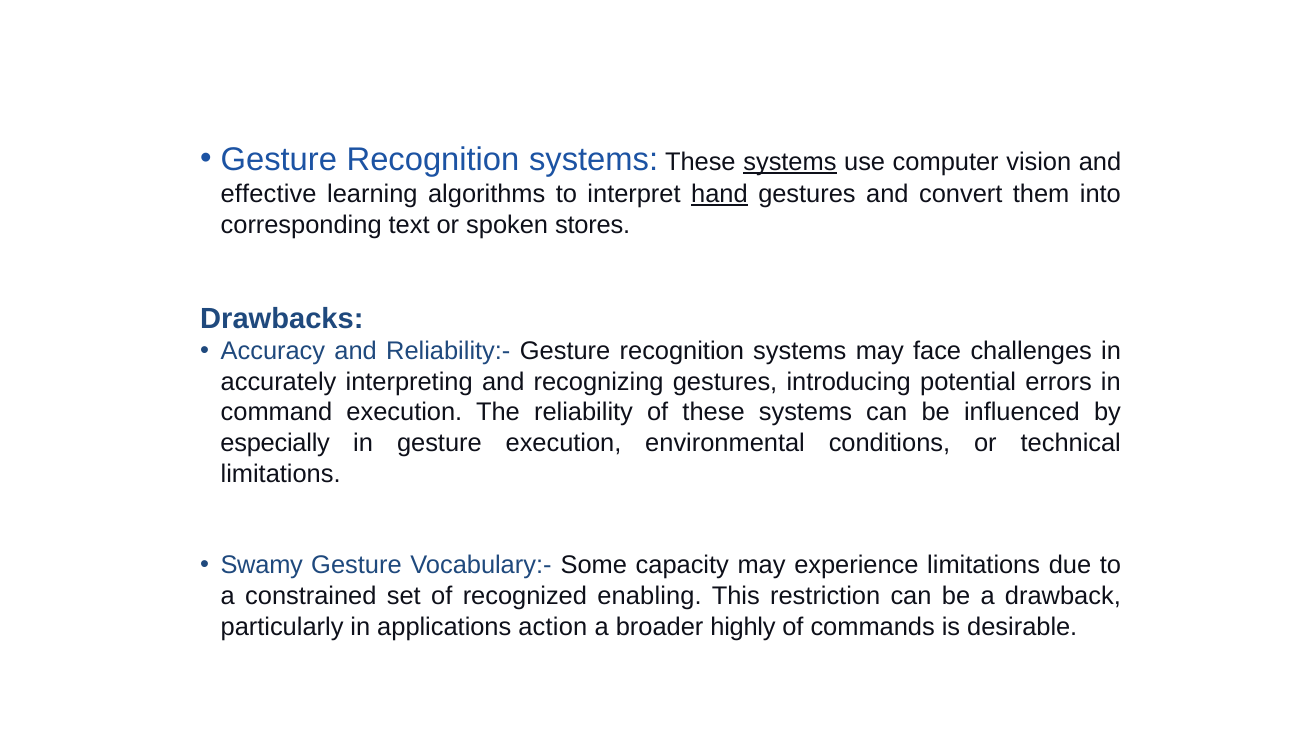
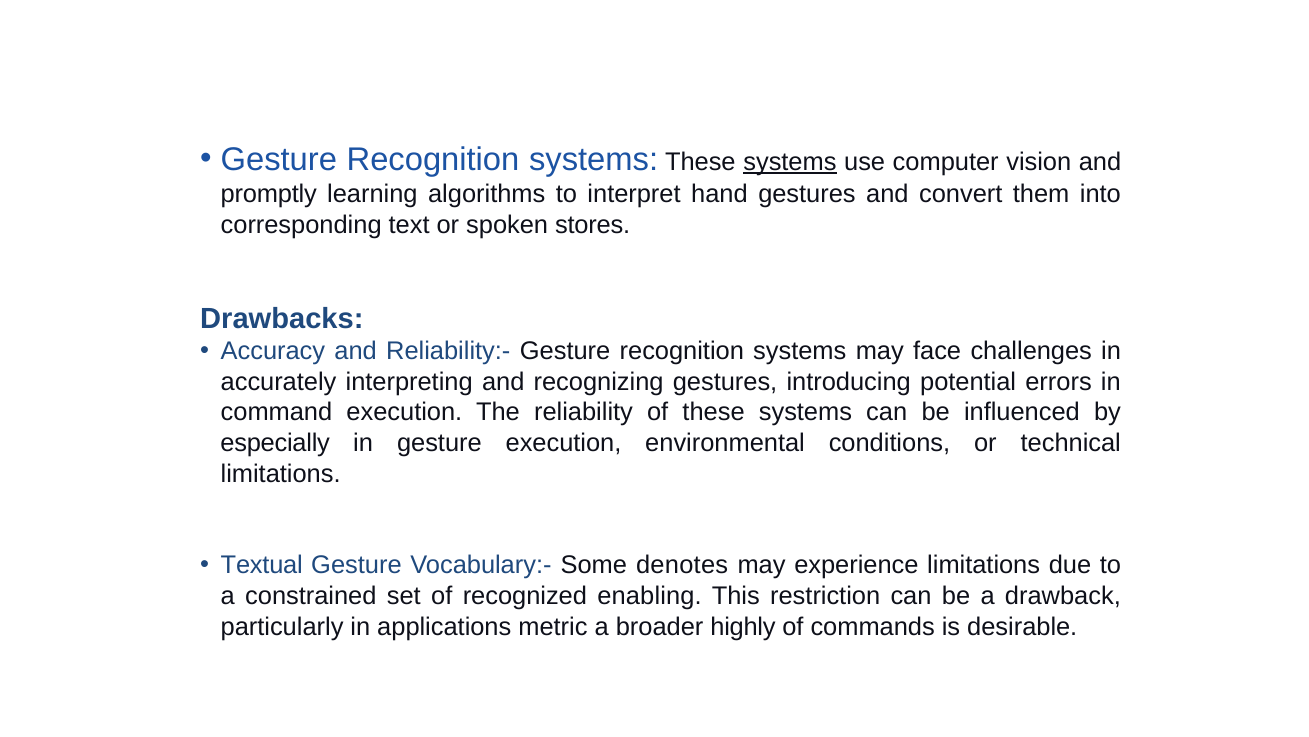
effective: effective -> promptly
hand underline: present -> none
Swamy: Swamy -> Textual
capacity: capacity -> denotes
action: action -> metric
